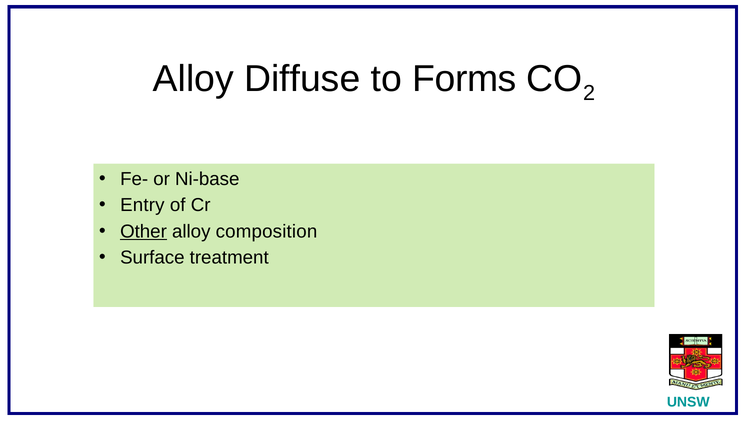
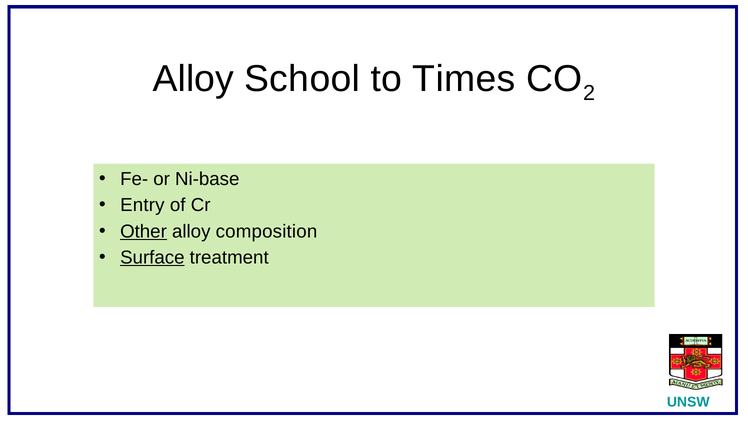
Diffuse: Diffuse -> School
Forms: Forms -> Times
Surface underline: none -> present
